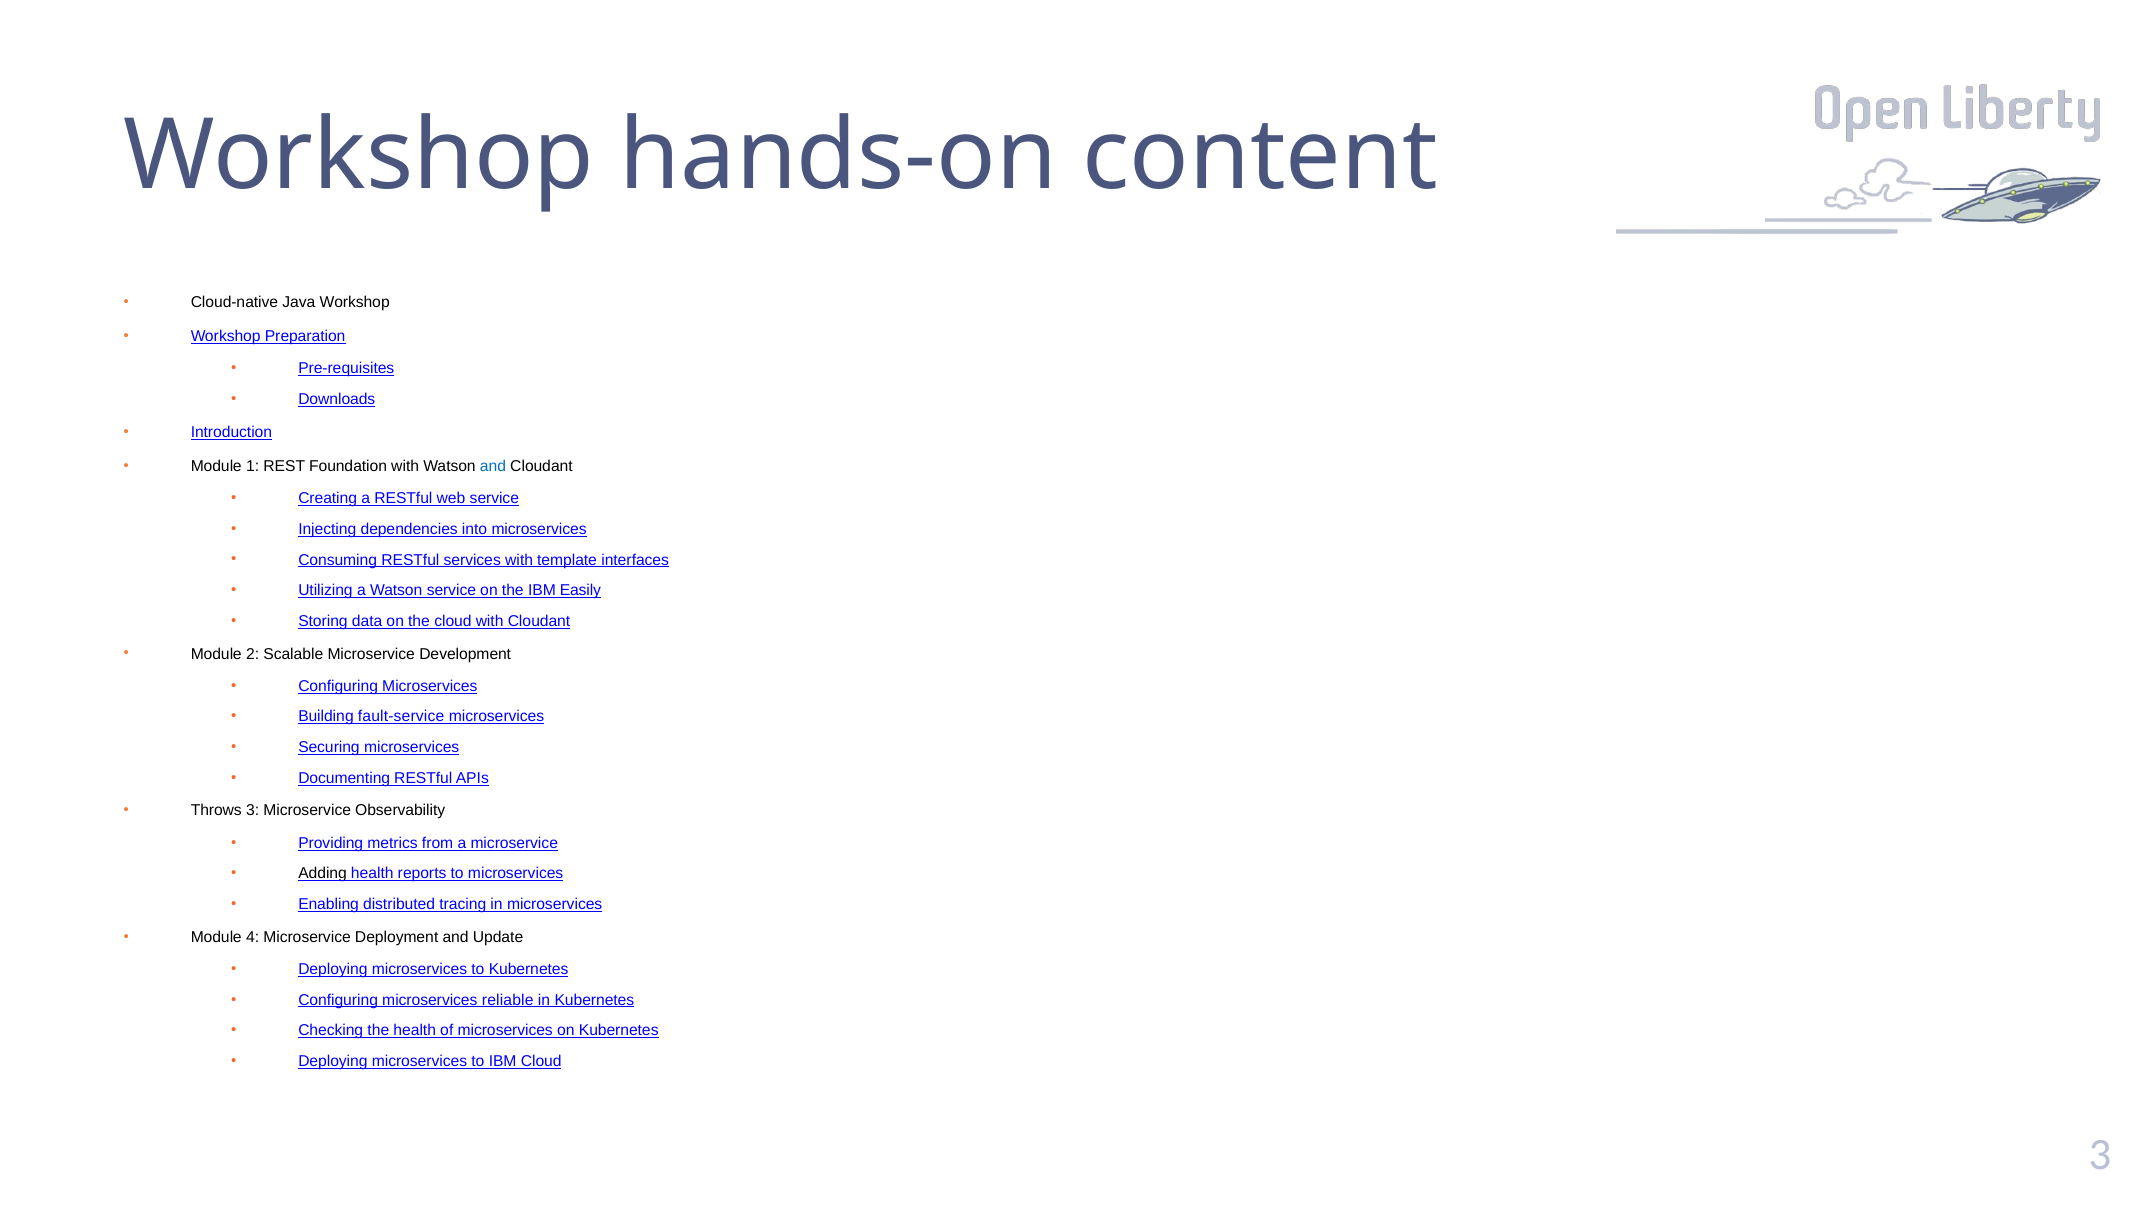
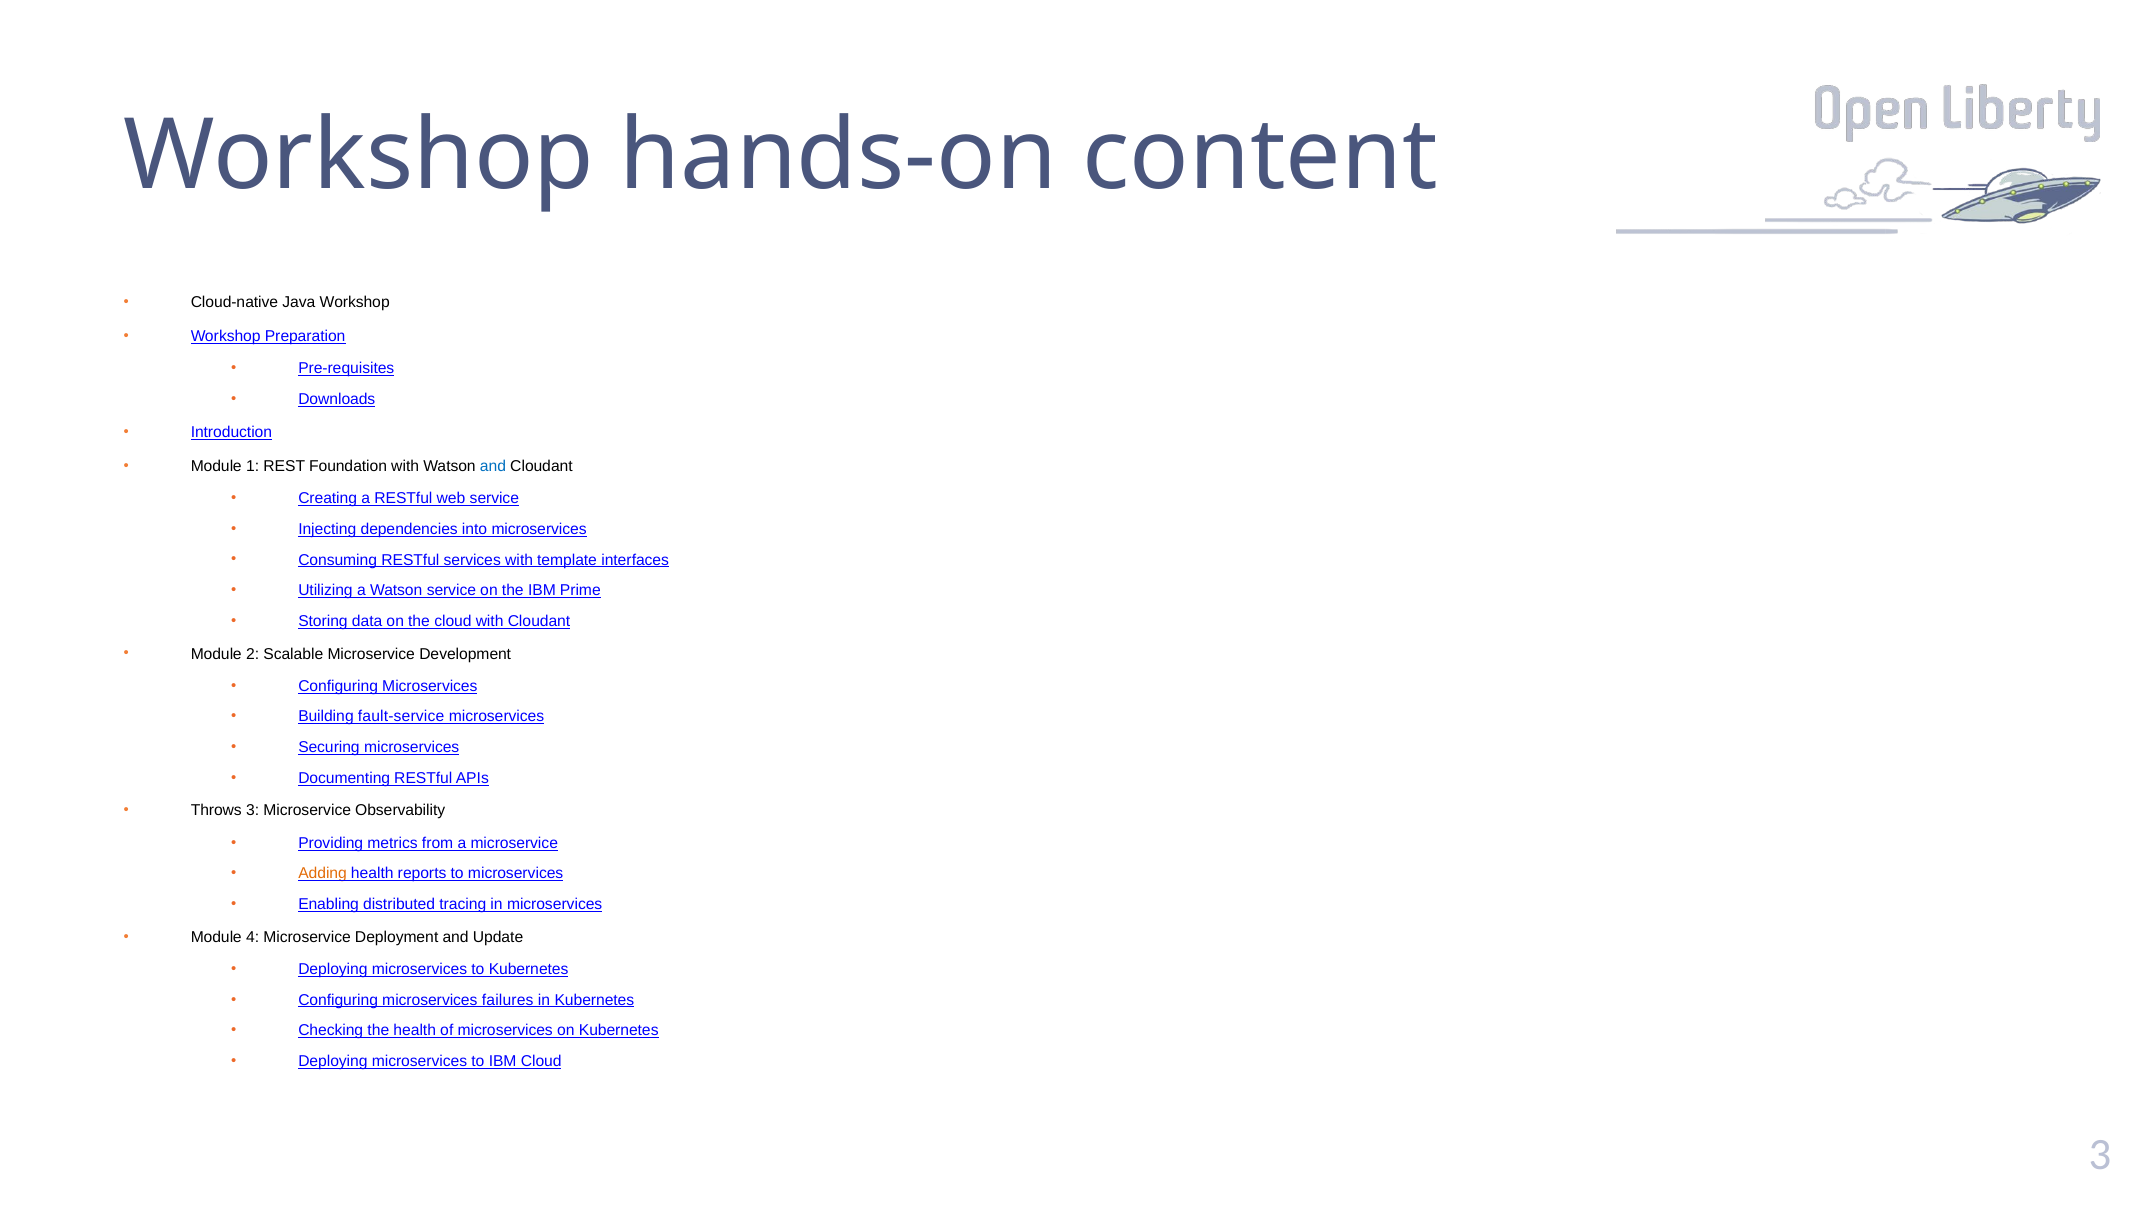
Easily: Easily -> Prime
Adding colour: black -> orange
reliable: reliable -> failures
